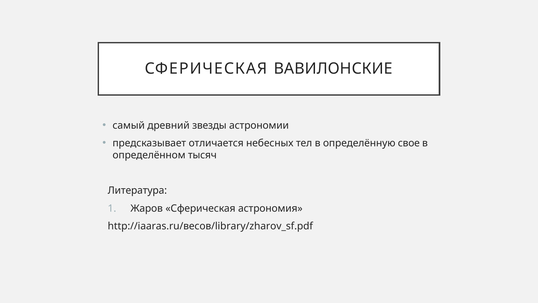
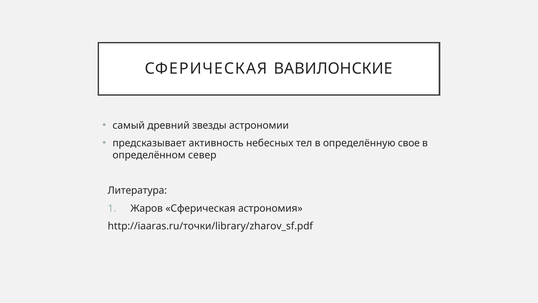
отличается: отличается -> активность
тысяч: тысяч -> север
http://iaaras.ru/весов/library/zharov_sf.pdf: http://iaaras.ru/весов/library/zharov_sf.pdf -> http://iaaras.ru/точки/library/zharov_sf.pdf
